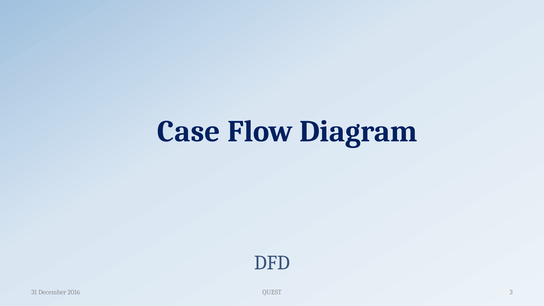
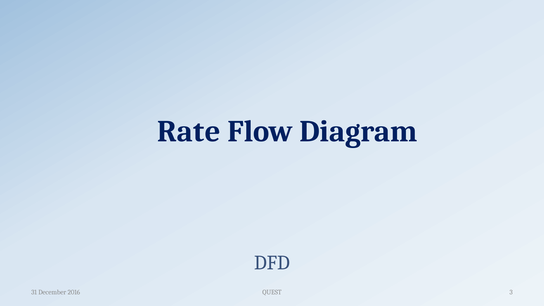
Case: Case -> Rate
